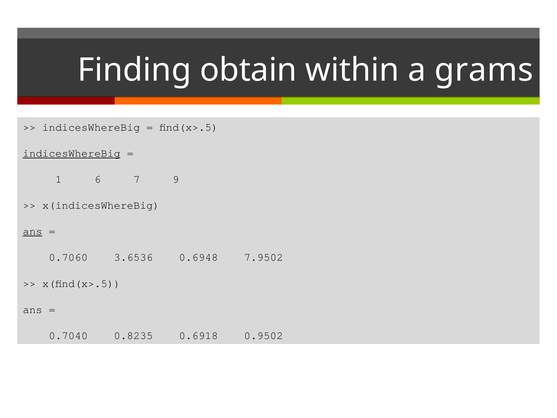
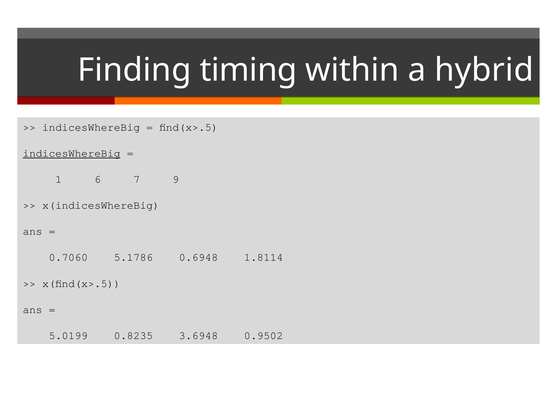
obtain: obtain -> timing
grams: grams -> hybrid
ans at (33, 231) underline: present -> none
3.6536: 3.6536 -> 5.1786
7.9502: 7.9502 -> 1.8114
0.7040: 0.7040 -> 5.0199
0.6918: 0.6918 -> 3.6948
